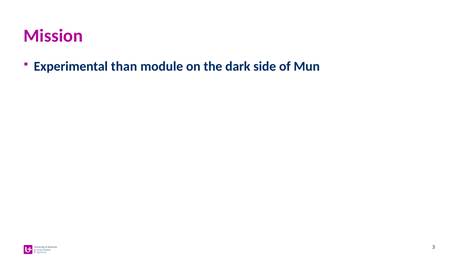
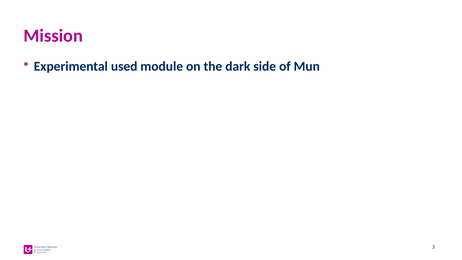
than: than -> used
